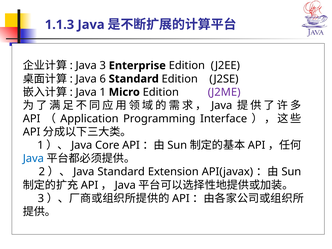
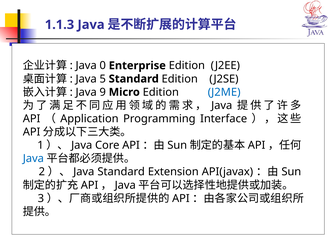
Java 3: 3 -> 0
6: 6 -> 5
Java 1: 1 -> 9
J2ME colour: purple -> blue
